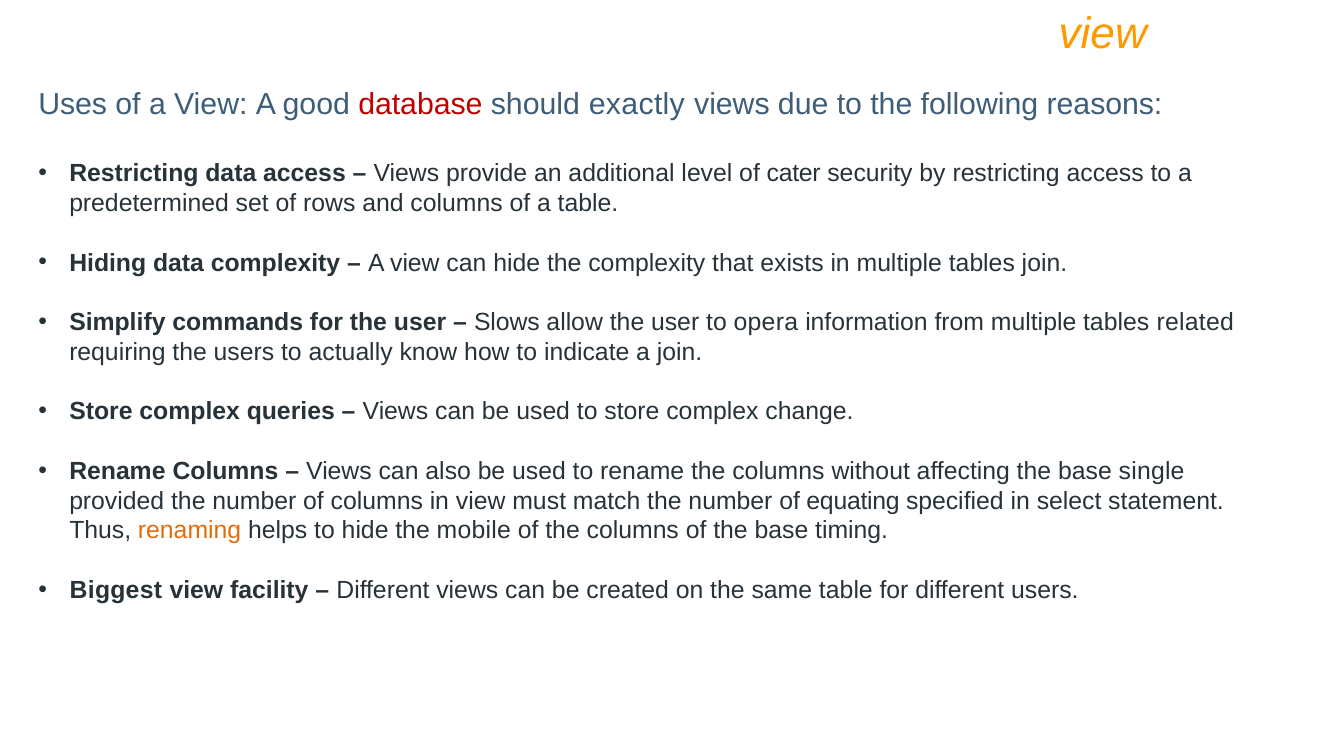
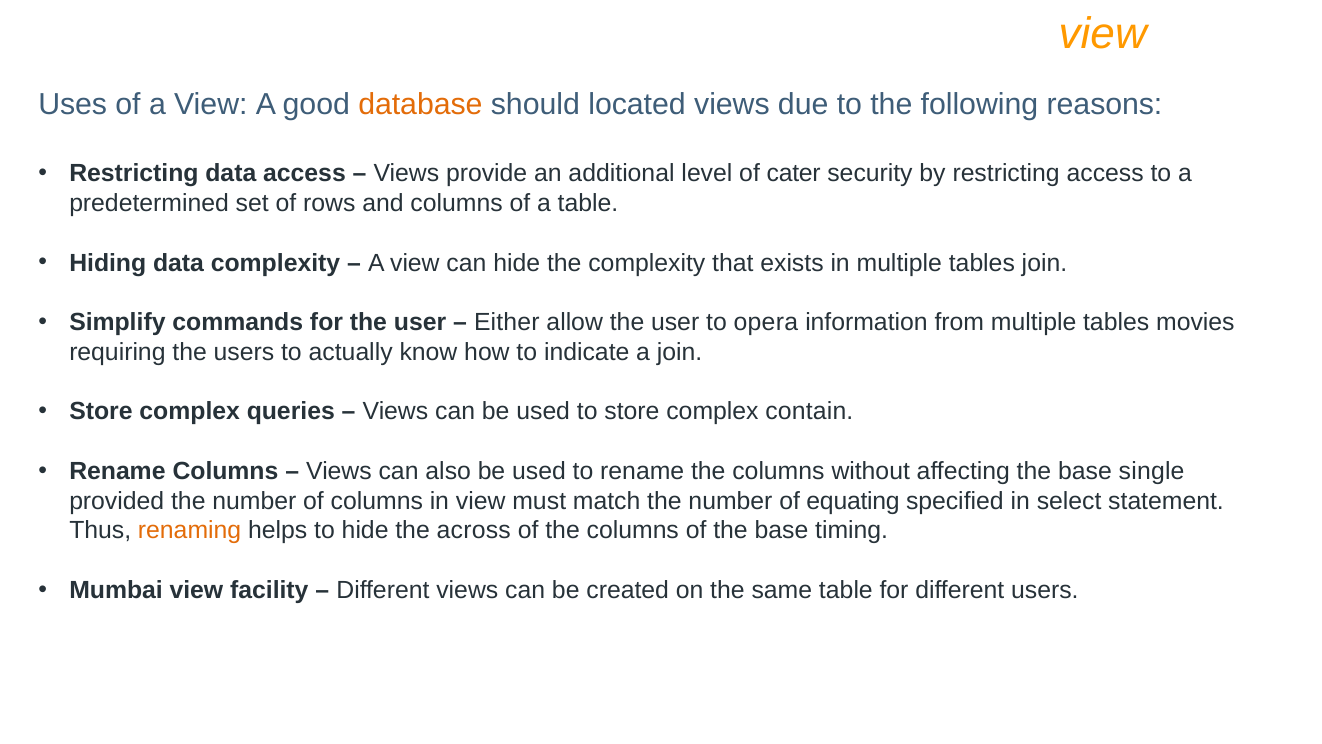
database colour: red -> orange
exactly: exactly -> located
Slows: Slows -> Either
related: related -> movies
change: change -> contain
mobile: mobile -> across
Biggest: Biggest -> Mumbai
